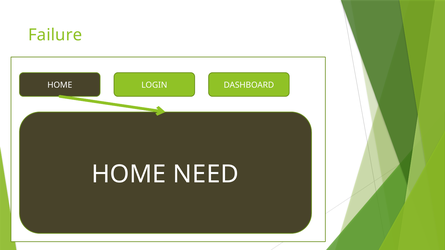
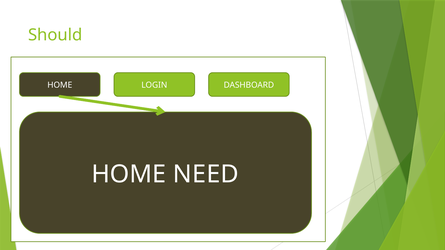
Failure: Failure -> Should
